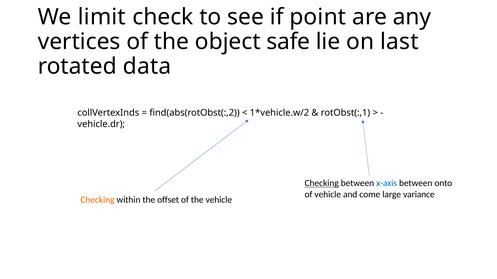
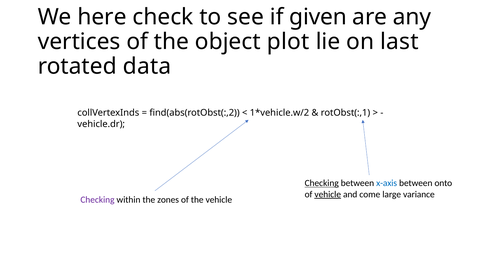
limit: limit -> here
point: point -> given
safe: safe -> plot
vehicle at (328, 195) underline: none -> present
Checking at (97, 200) colour: orange -> purple
offset: offset -> zones
